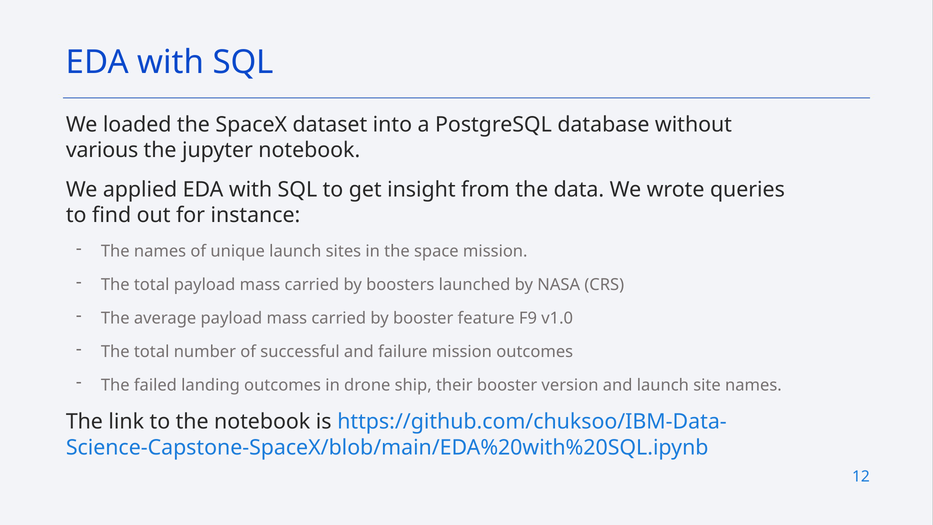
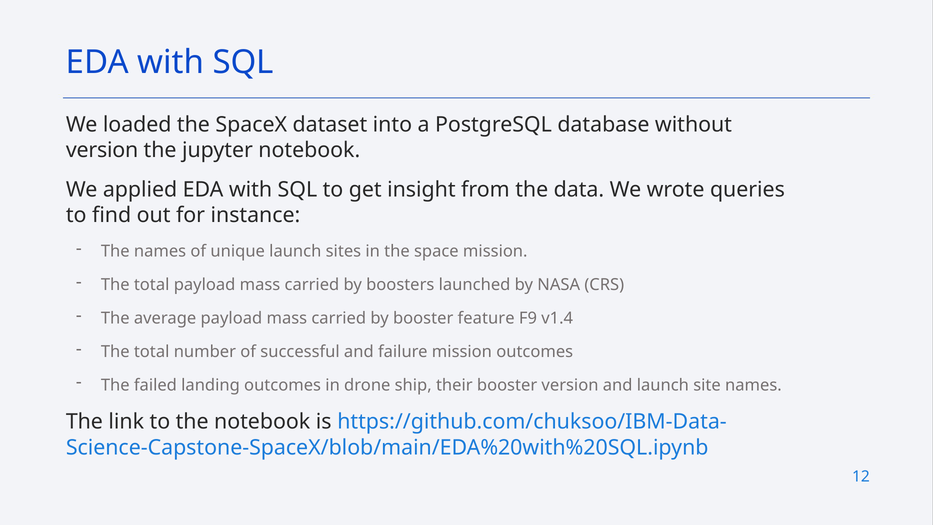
various at (102, 150): various -> version
v1.0: v1.0 -> v1.4
